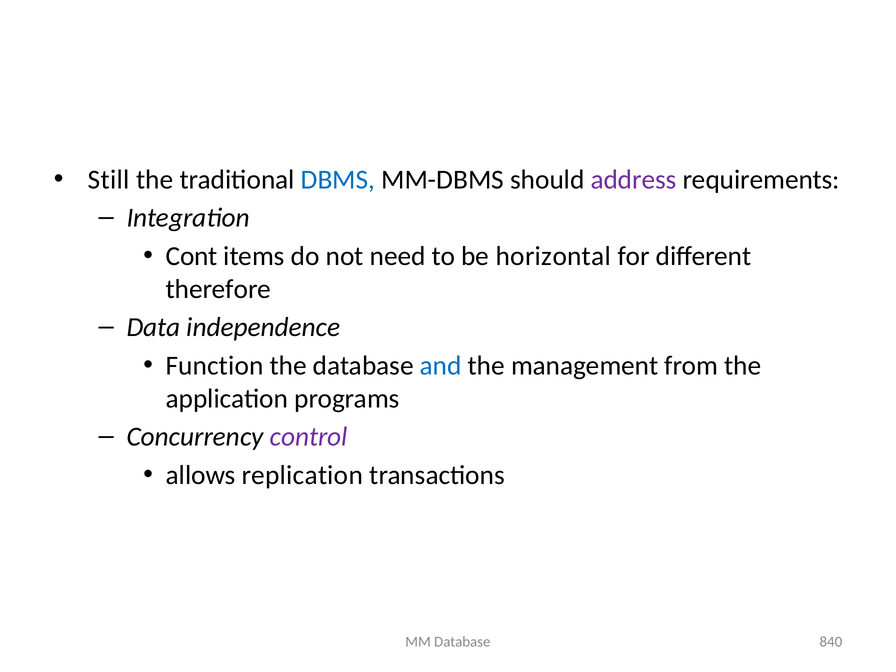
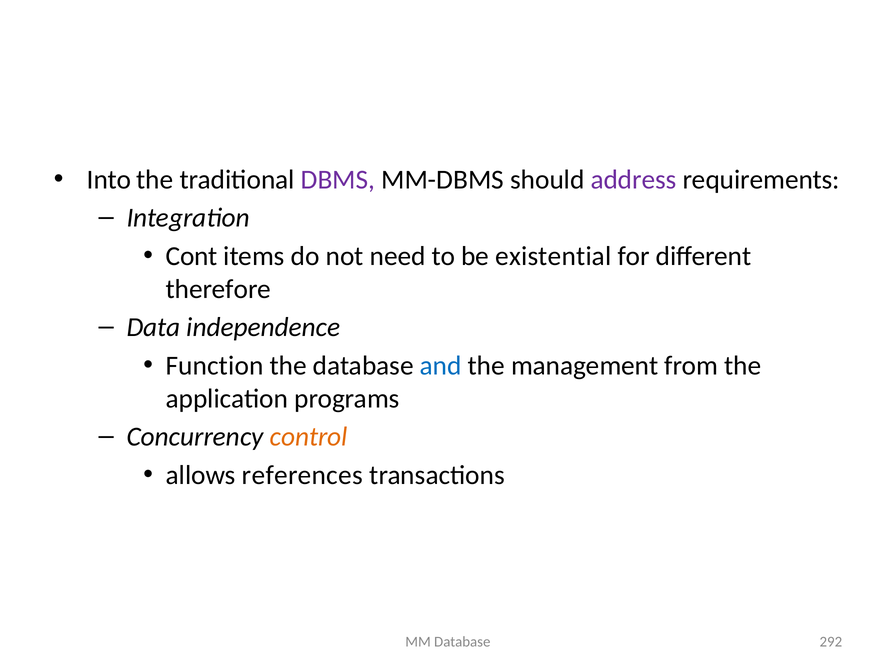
Still: Still -> Into
DBMS colour: blue -> purple
horizontal: horizontal -> existential
control colour: purple -> orange
replication: replication -> references
840: 840 -> 292
